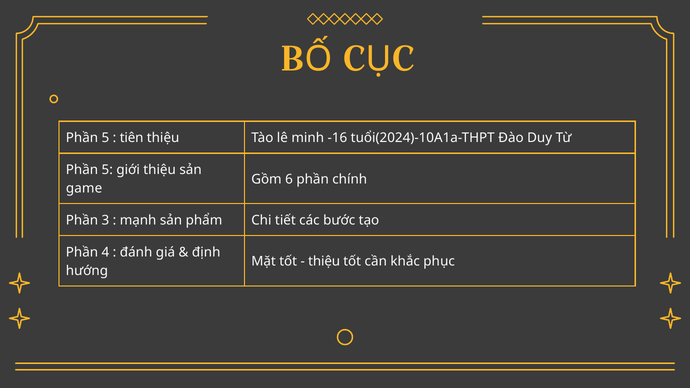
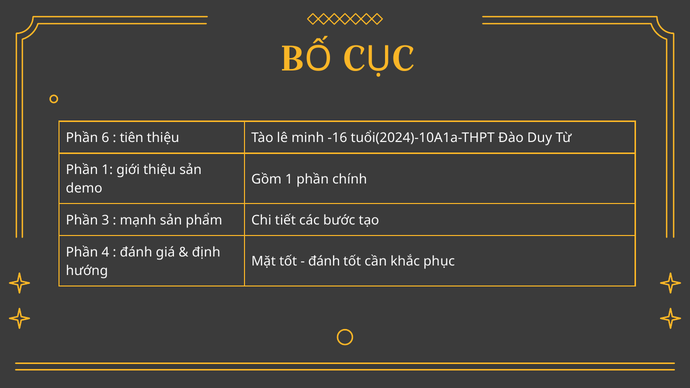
5 at (105, 138): 5 -> 6
5 at (107, 170): 5 -> 1
Gồm 6: 6 -> 1
game: game -> demo
thiệu at (324, 262): thiệu -> đánh
